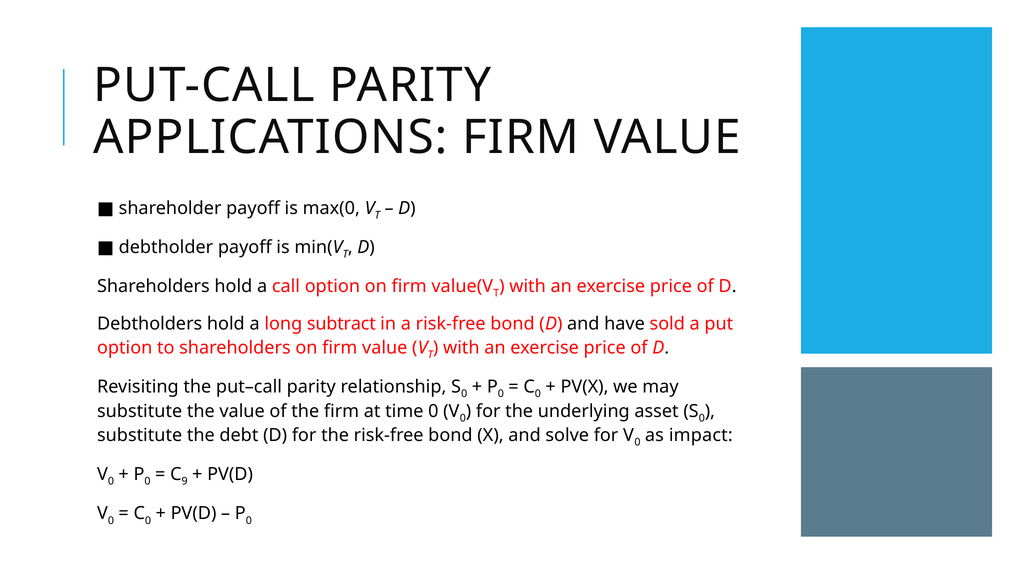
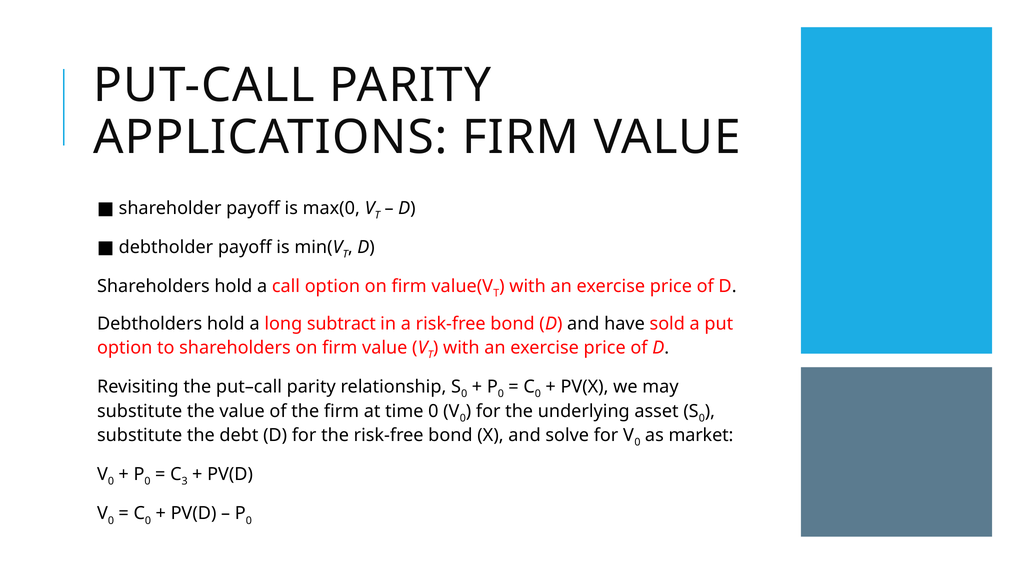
impact: impact -> market
9: 9 -> 3
